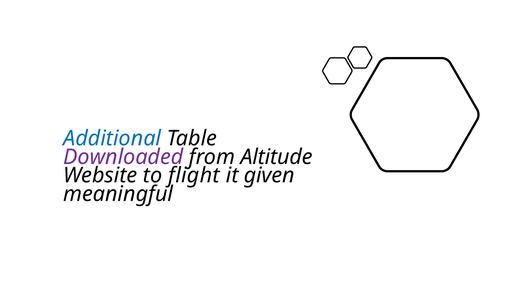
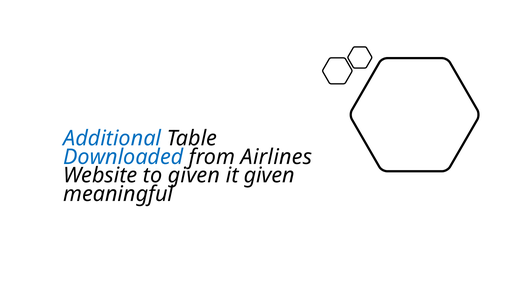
Downloaded colour: purple -> blue
Altitude: Altitude -> Airlines
to flight: flight -> given
